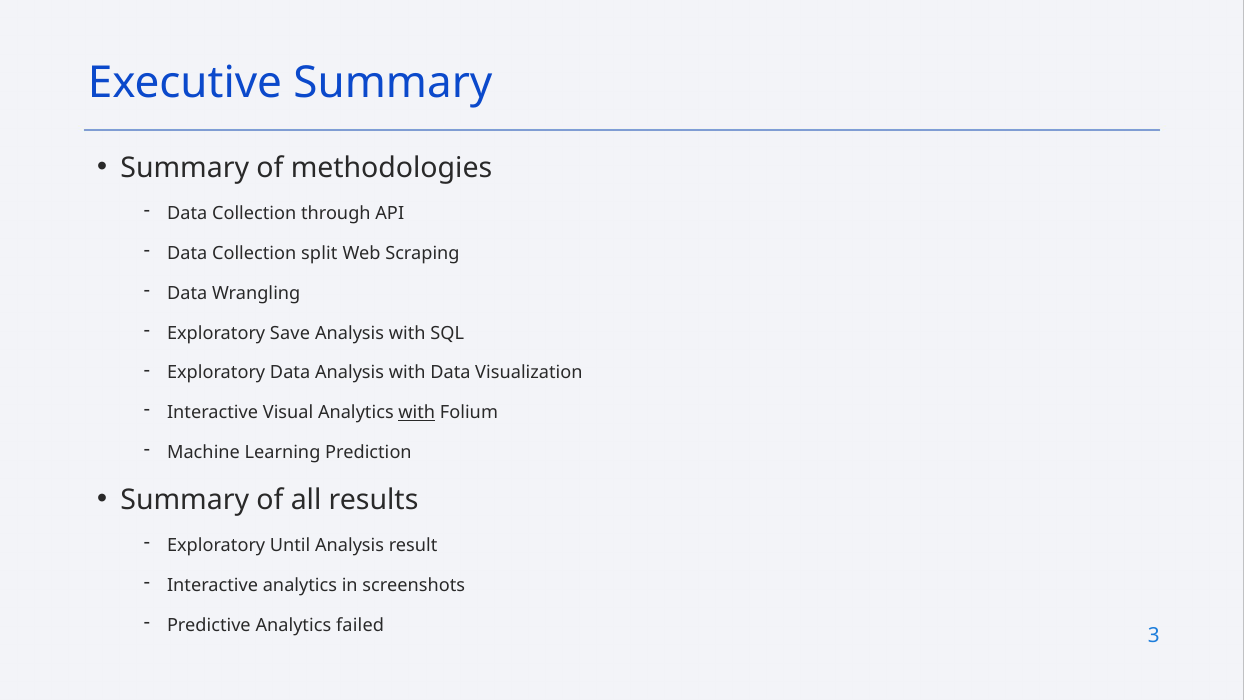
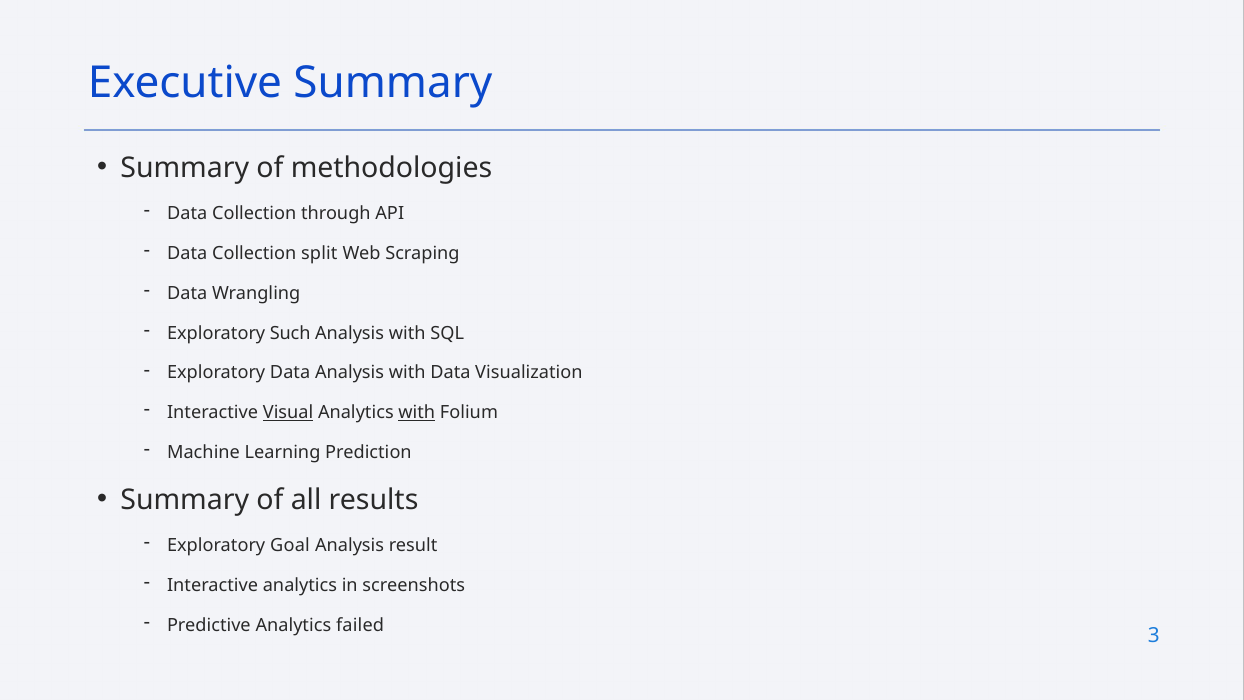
Save: Save -> Such
Visual underline: none -> present
Until: Until -> Goal
